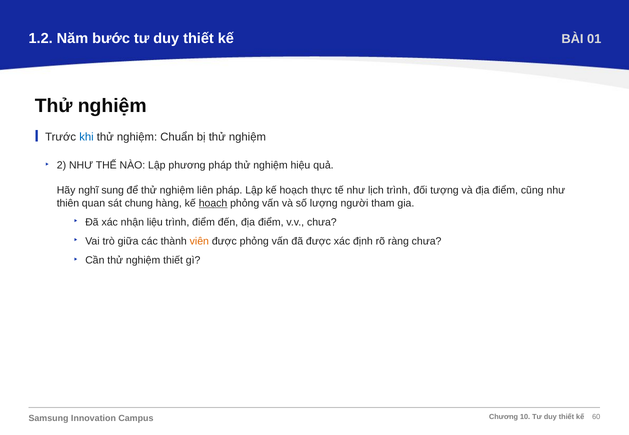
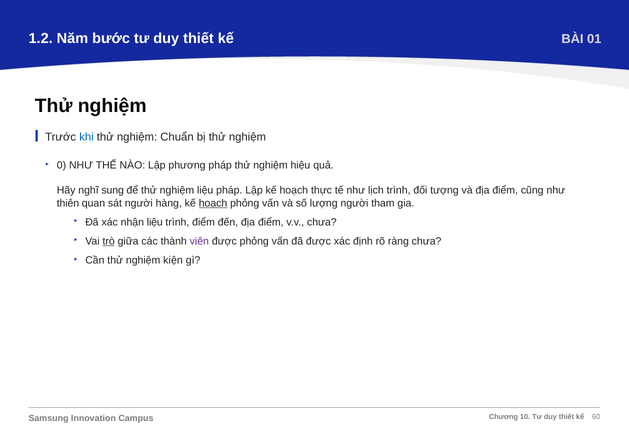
2: 2 -> 0
nghiệm liên: liên -> liệu
sát chung: chung -> người
trò underline: none -> present
viên colour: orange -> purple
nghiệm thiết: thiết -> kiện
